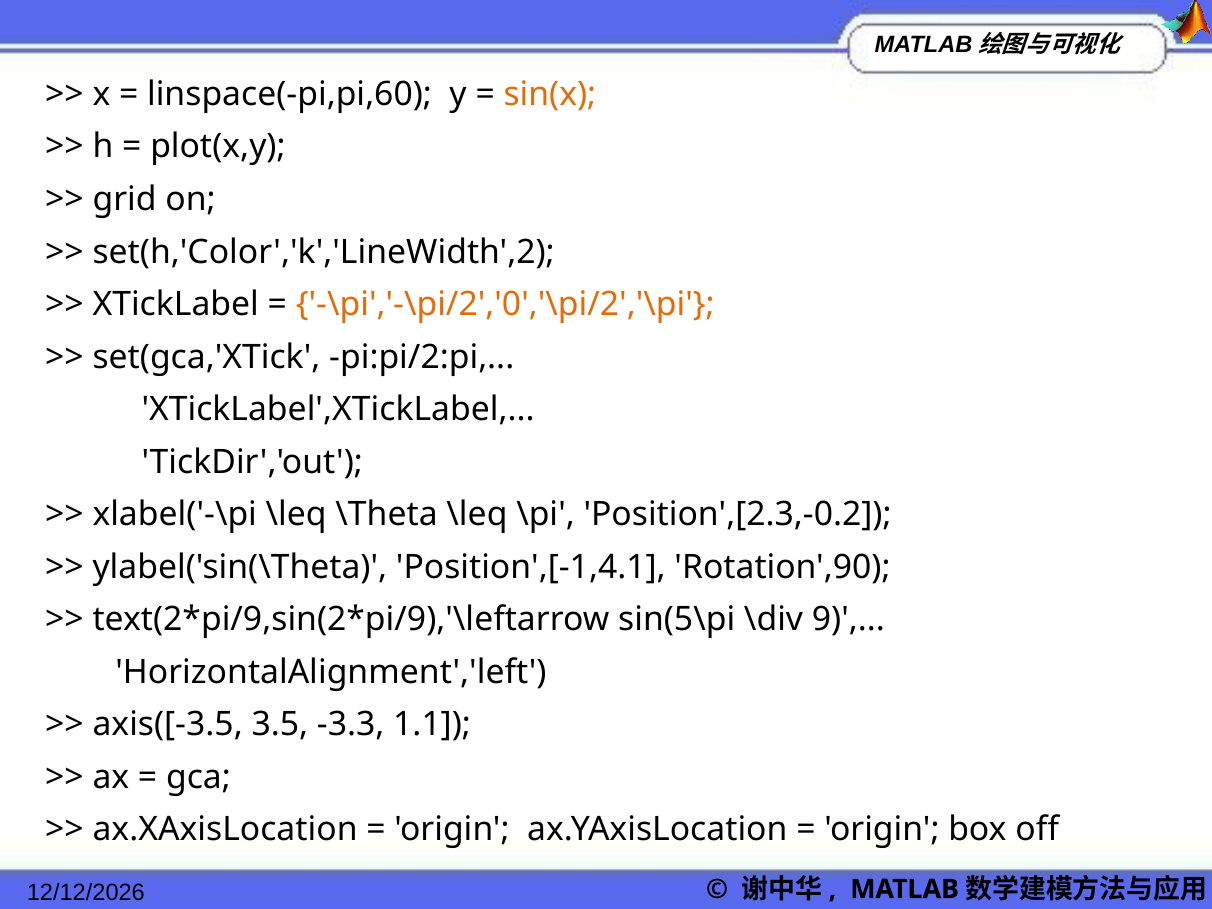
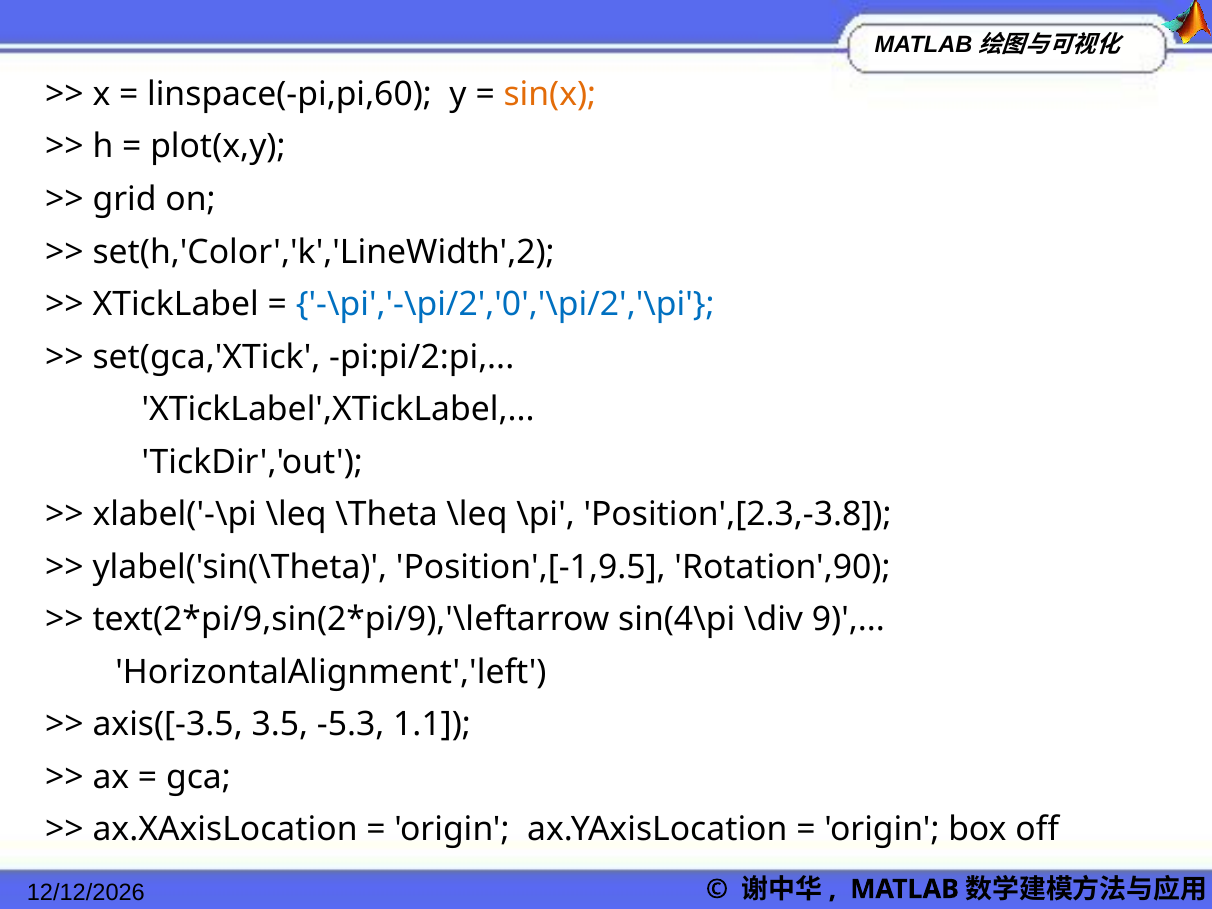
-\pi','-\pi/2','0','\pi/2','\pi colour: orange -> blue
Position',[2.3,-0.2: Position',[2.3,-0.2 -> Position',[2.3,-3.8
Position',[-1,4.1: Position',[-1,4.1 -> Position',[-1,9.5
sin(5\pi: sin(5\pi -> sin(4\pi
-3.3: -3.3 -> -5.3
